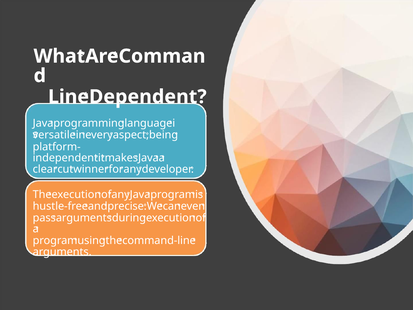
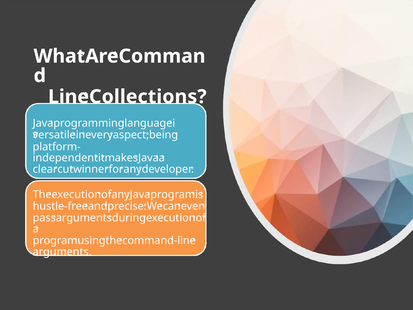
Dependent: Dependent -> Collections
